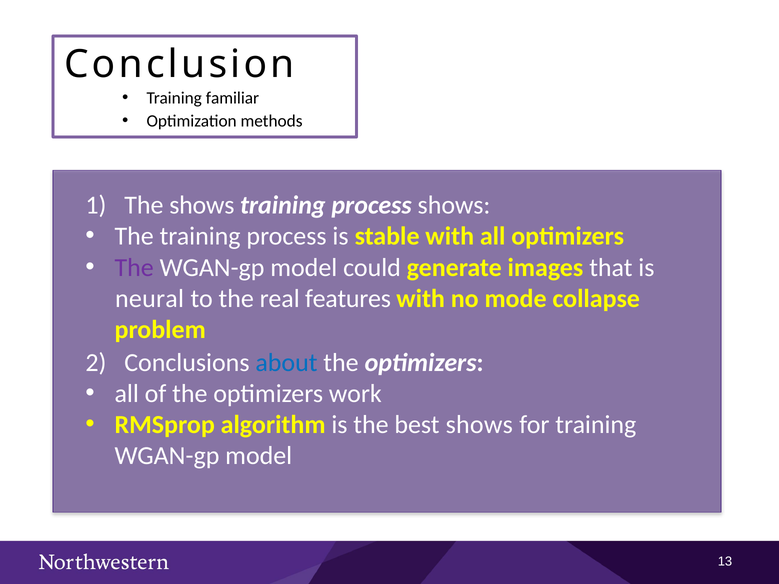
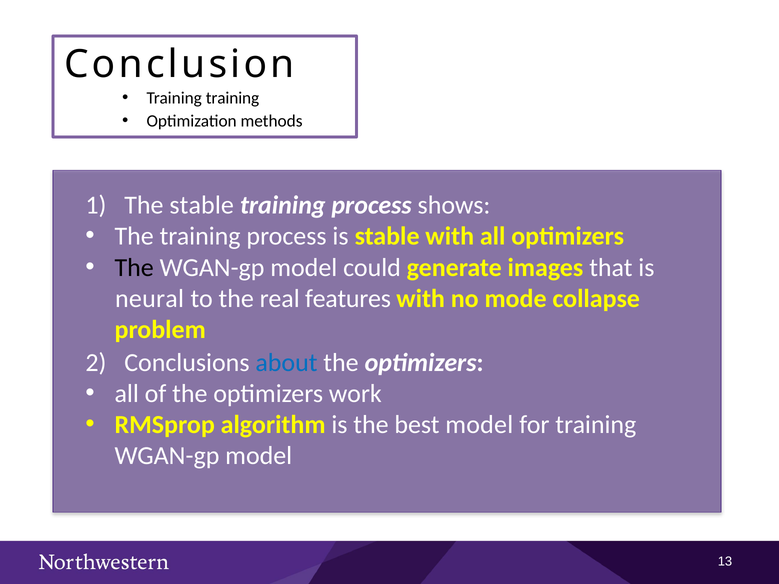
Training familiar: familiar -> training
The shows: shows -> stable
The at (134, 268) colour: purple -> black
best shows: shows -> model
